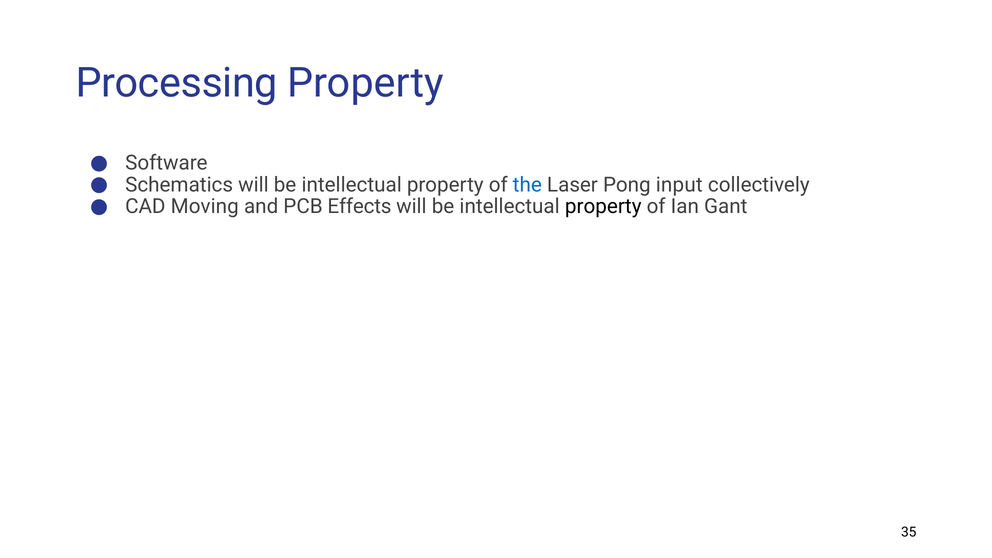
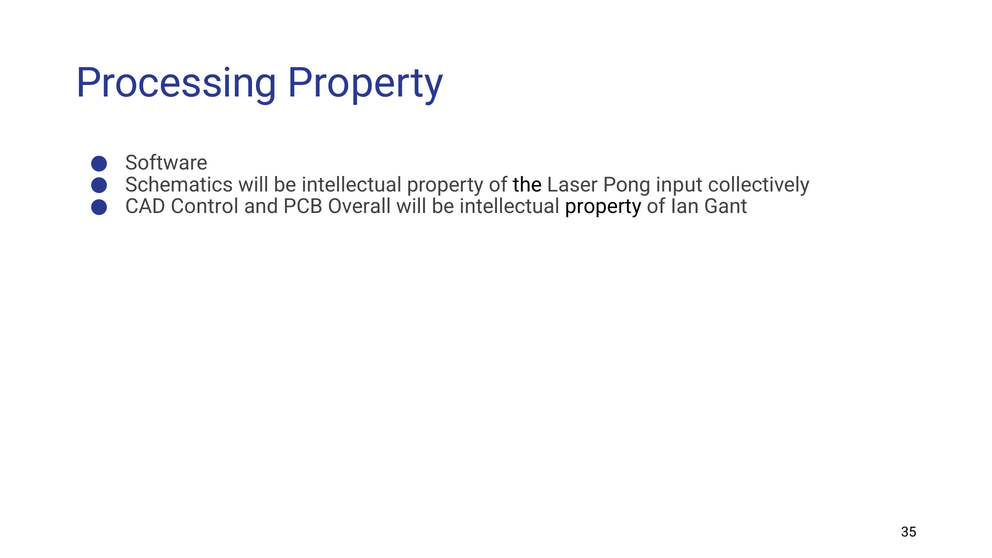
the colour: blue -> black
Moving: Moving -> Control
Effects: Effects -> Overall
